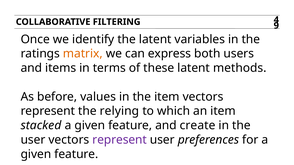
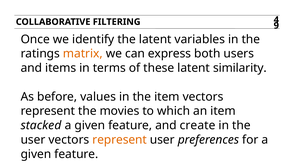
methods: methods -> similarity
relying: relying -> movies
represent at (120, 140) colour: purple -> orange
